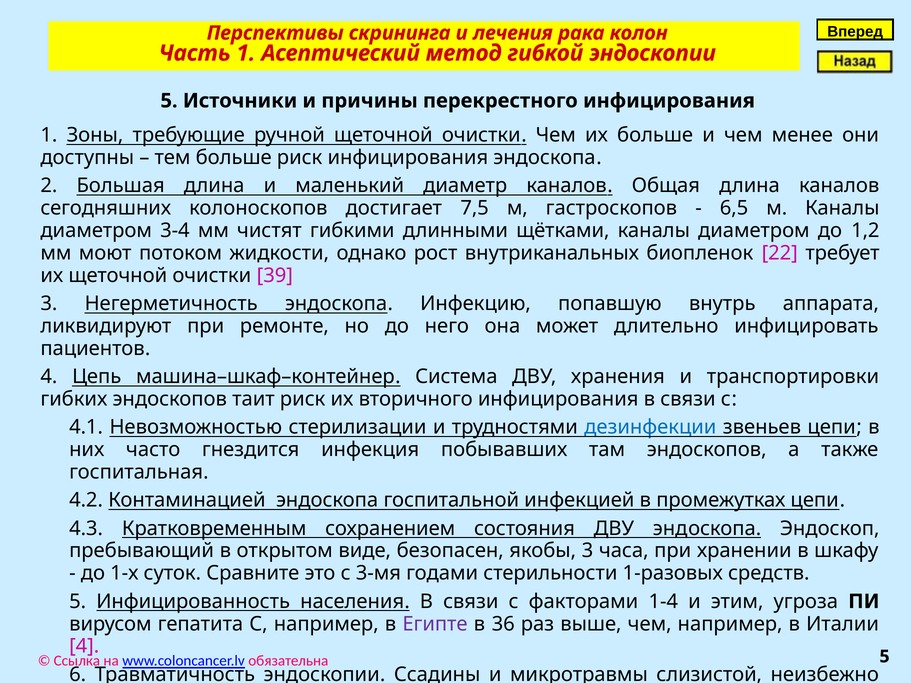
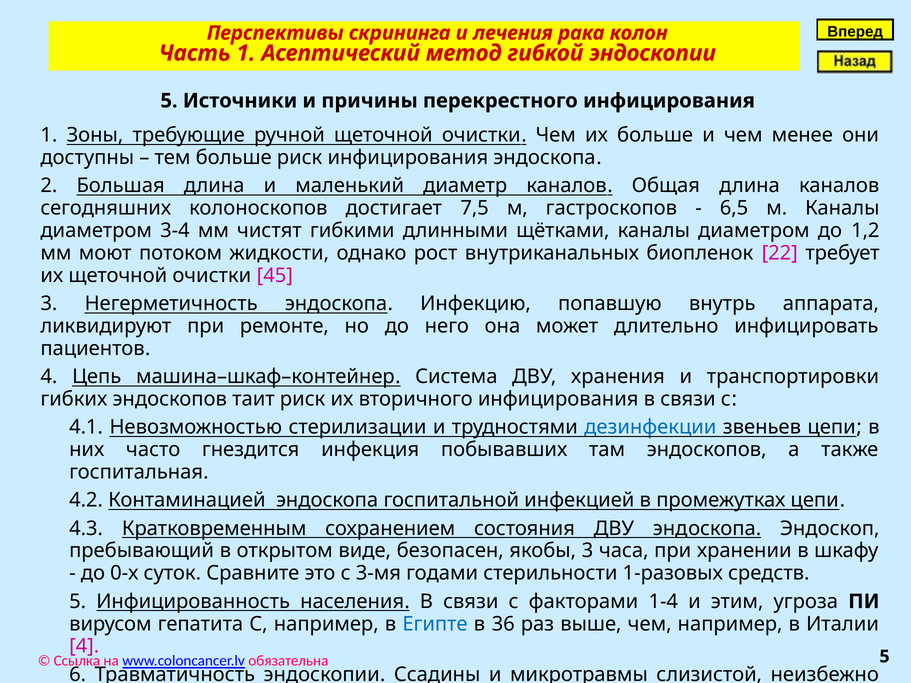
39: 39 -> 45
1-х: 1-х -> 0-х
Египте colour: purple -> blue
